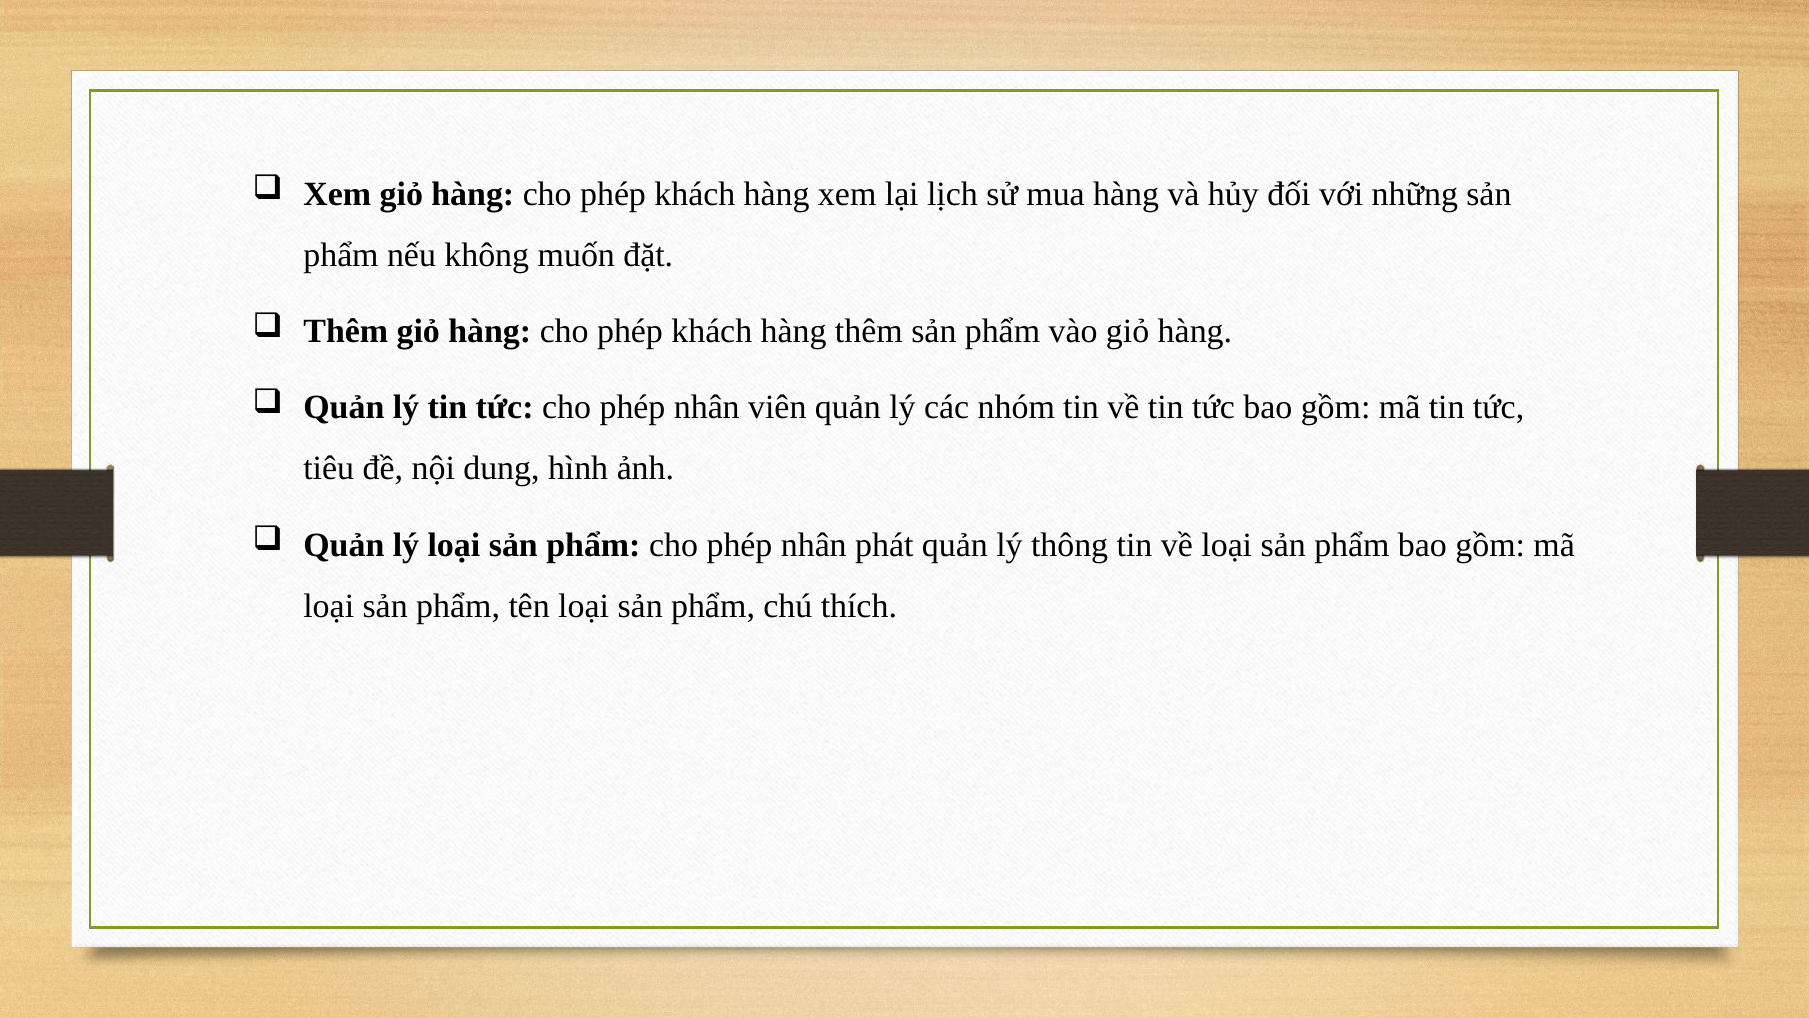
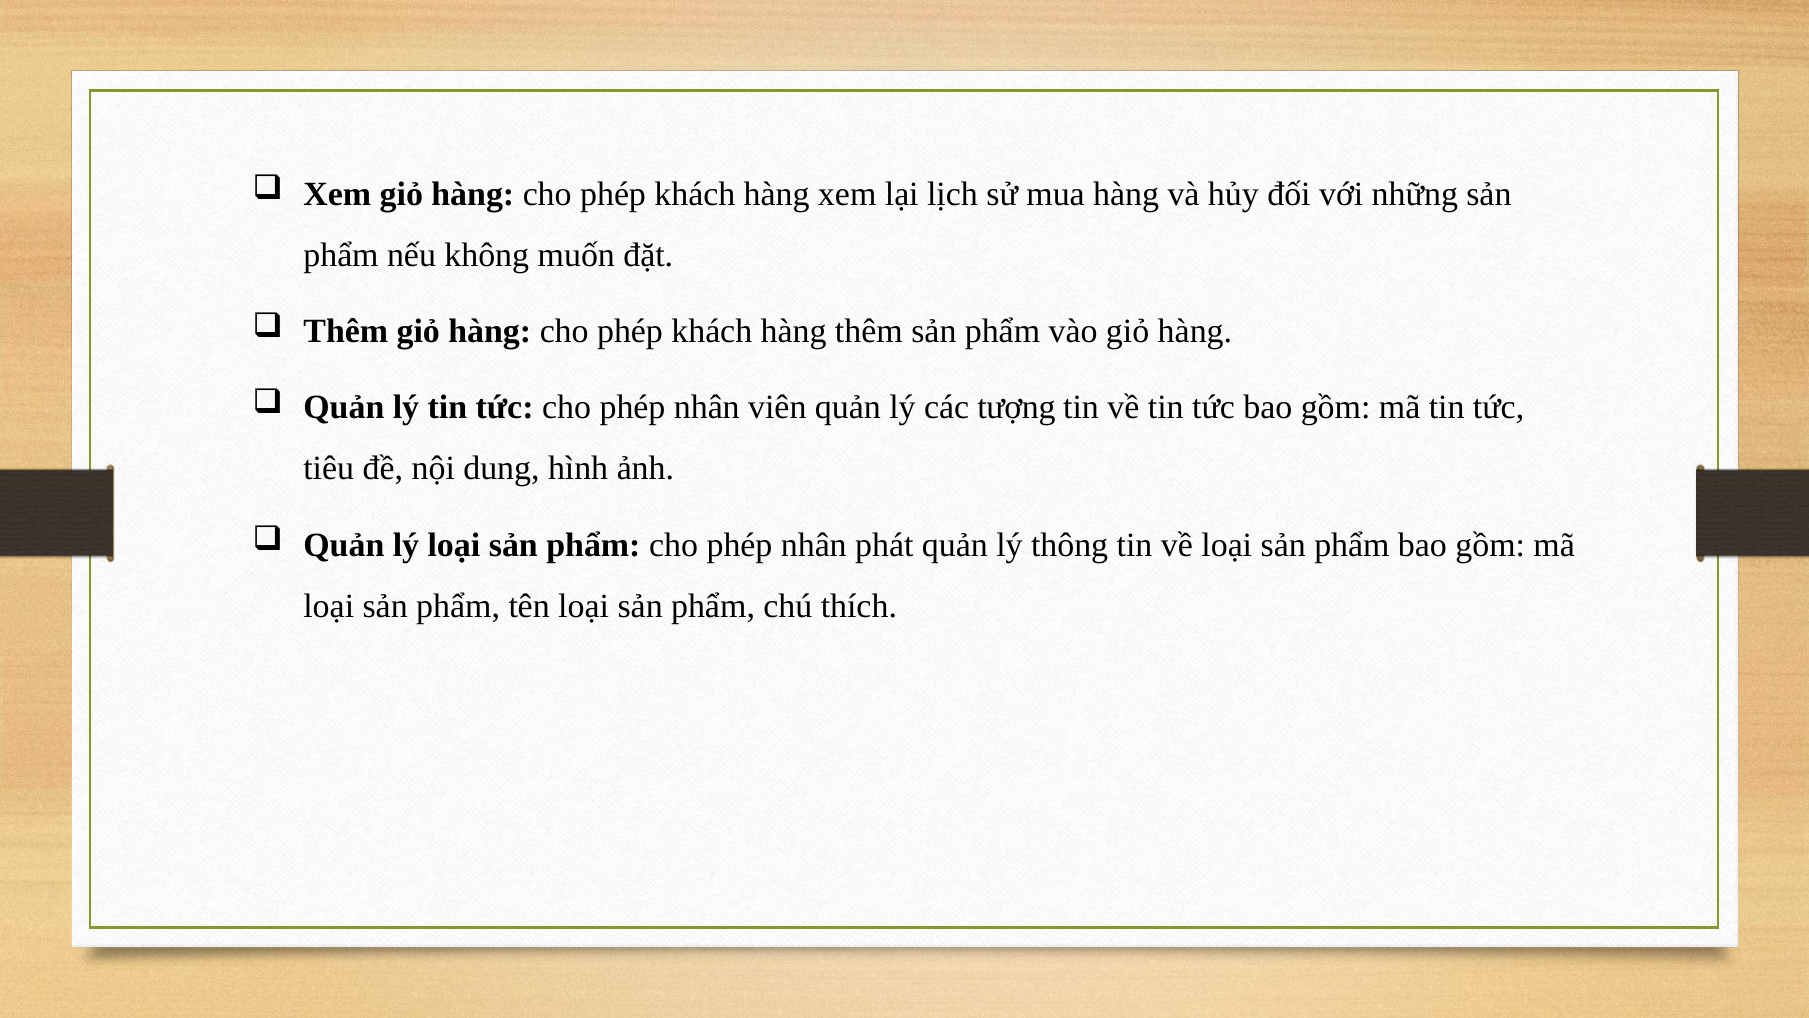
nhóm: nhóm -> tượng
